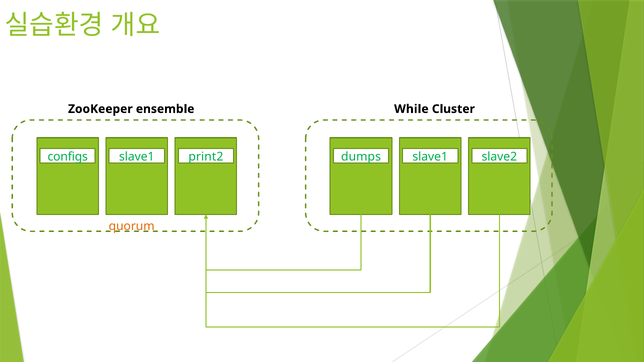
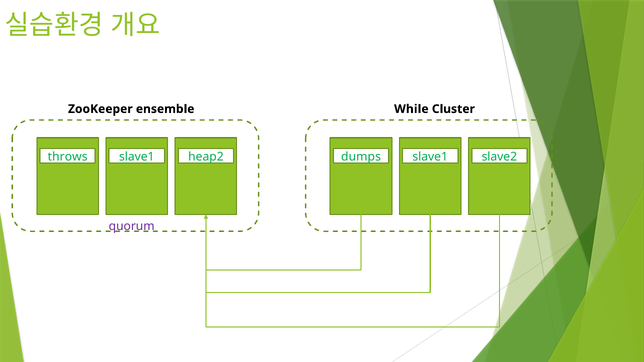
configs: configs -> throws
print2: print2 -> heap2
quorum colour: orange -> purple
